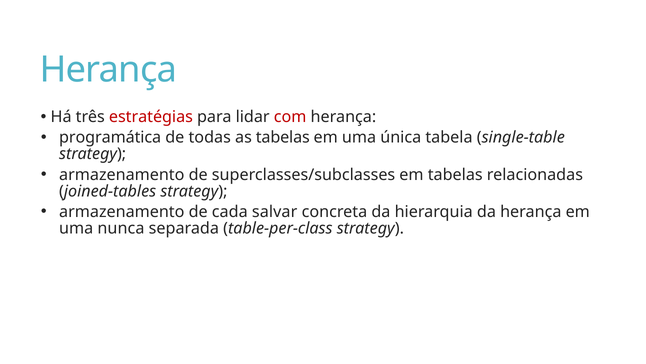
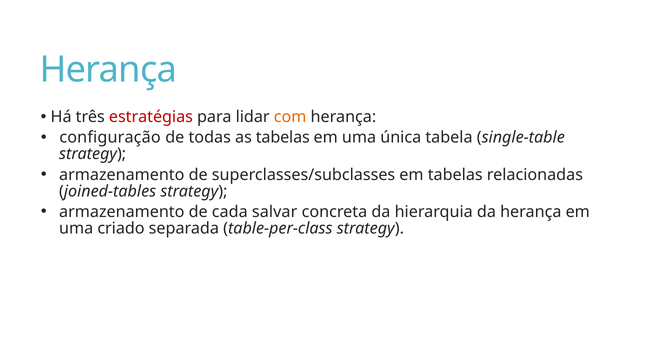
com colour: red -> orange
programática: programática -> configuração
nunca: nunca -> criado
